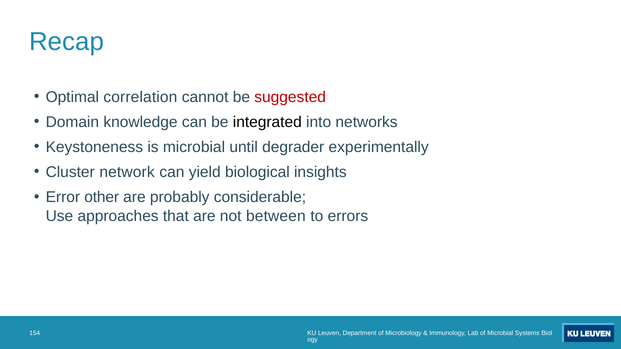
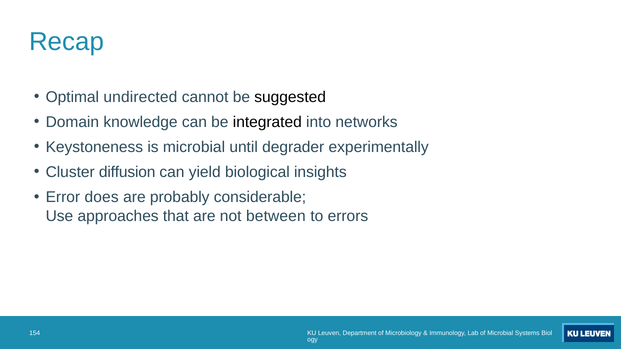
correlation: correlation -> undirected
suggested colour: red -> black
network: network -> diffusion
other: other -> does
